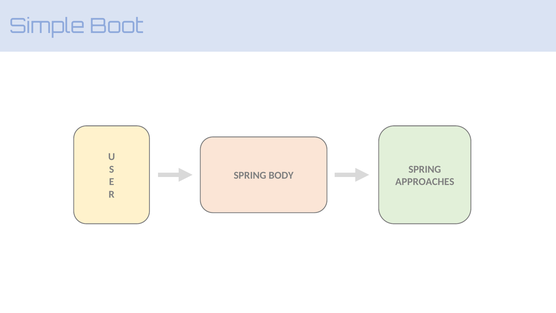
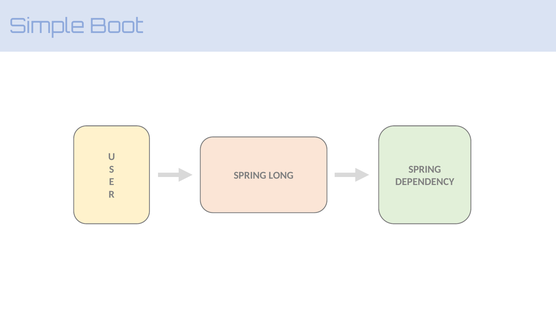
BODY: BODY -> LONG
APPROACHES: APPROACHES -> DEPENDENCY
